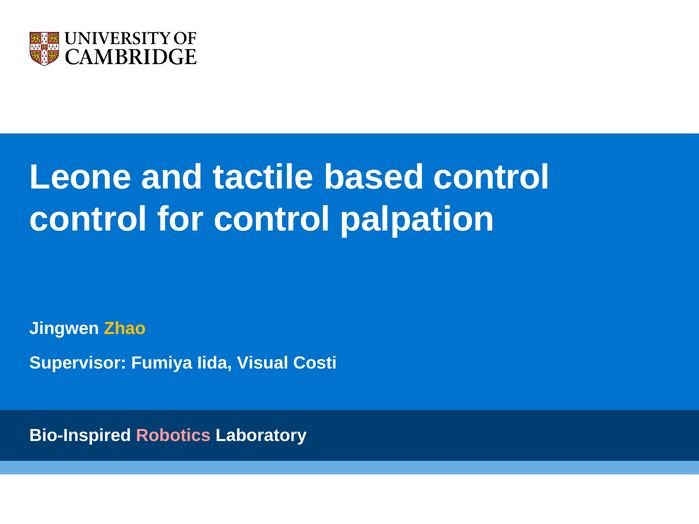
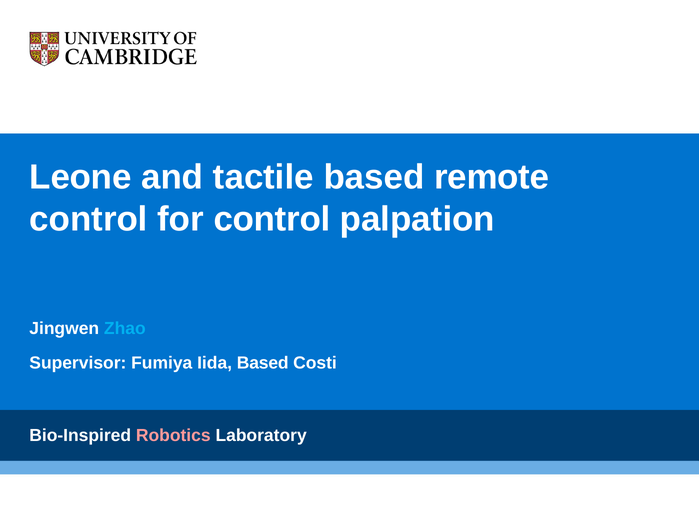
based control: control -> remote
Zhao colour: yellow -> light blue
Iida Visual: Visual -> Based
